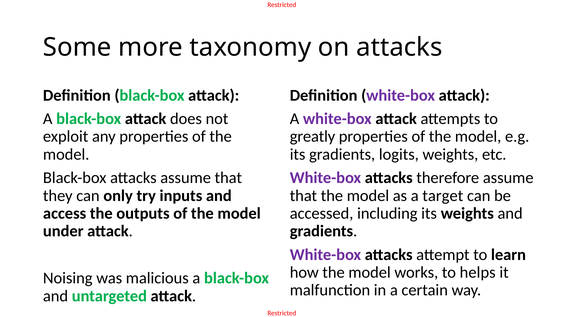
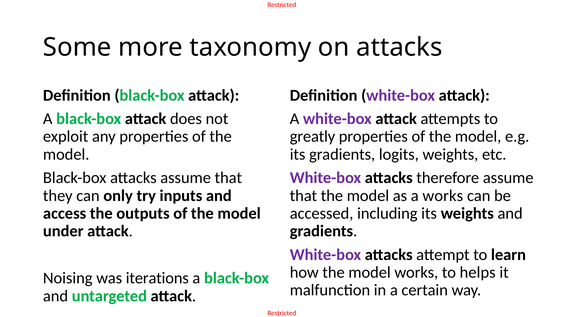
a target: target -> works
malicious: malicious -> iterations
